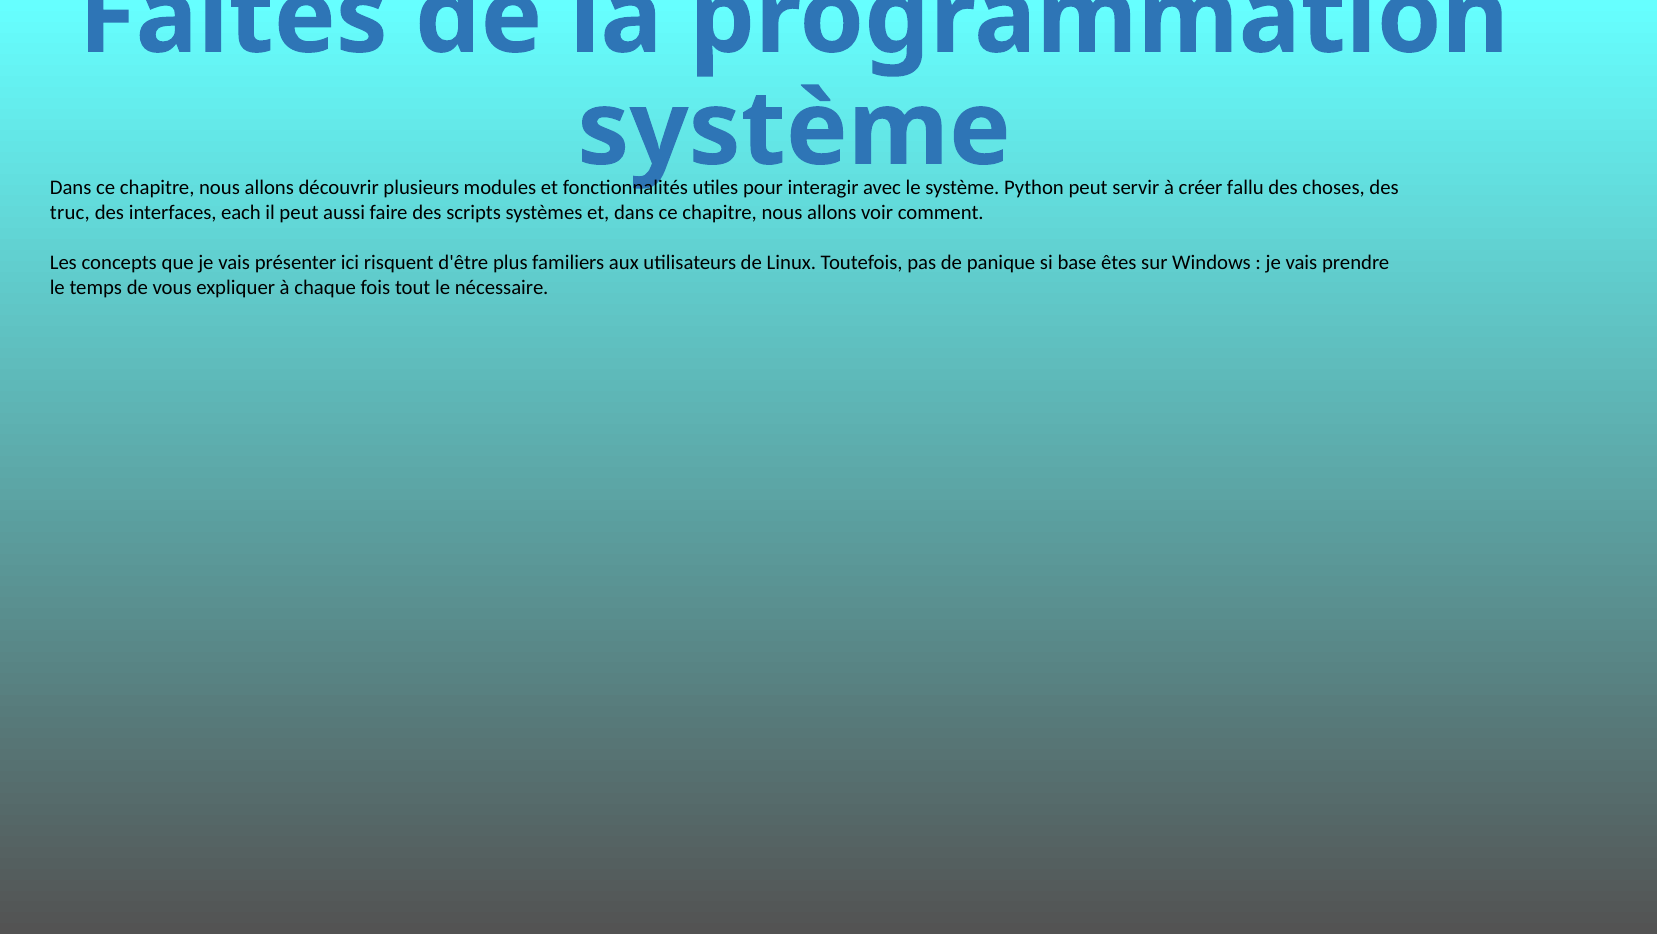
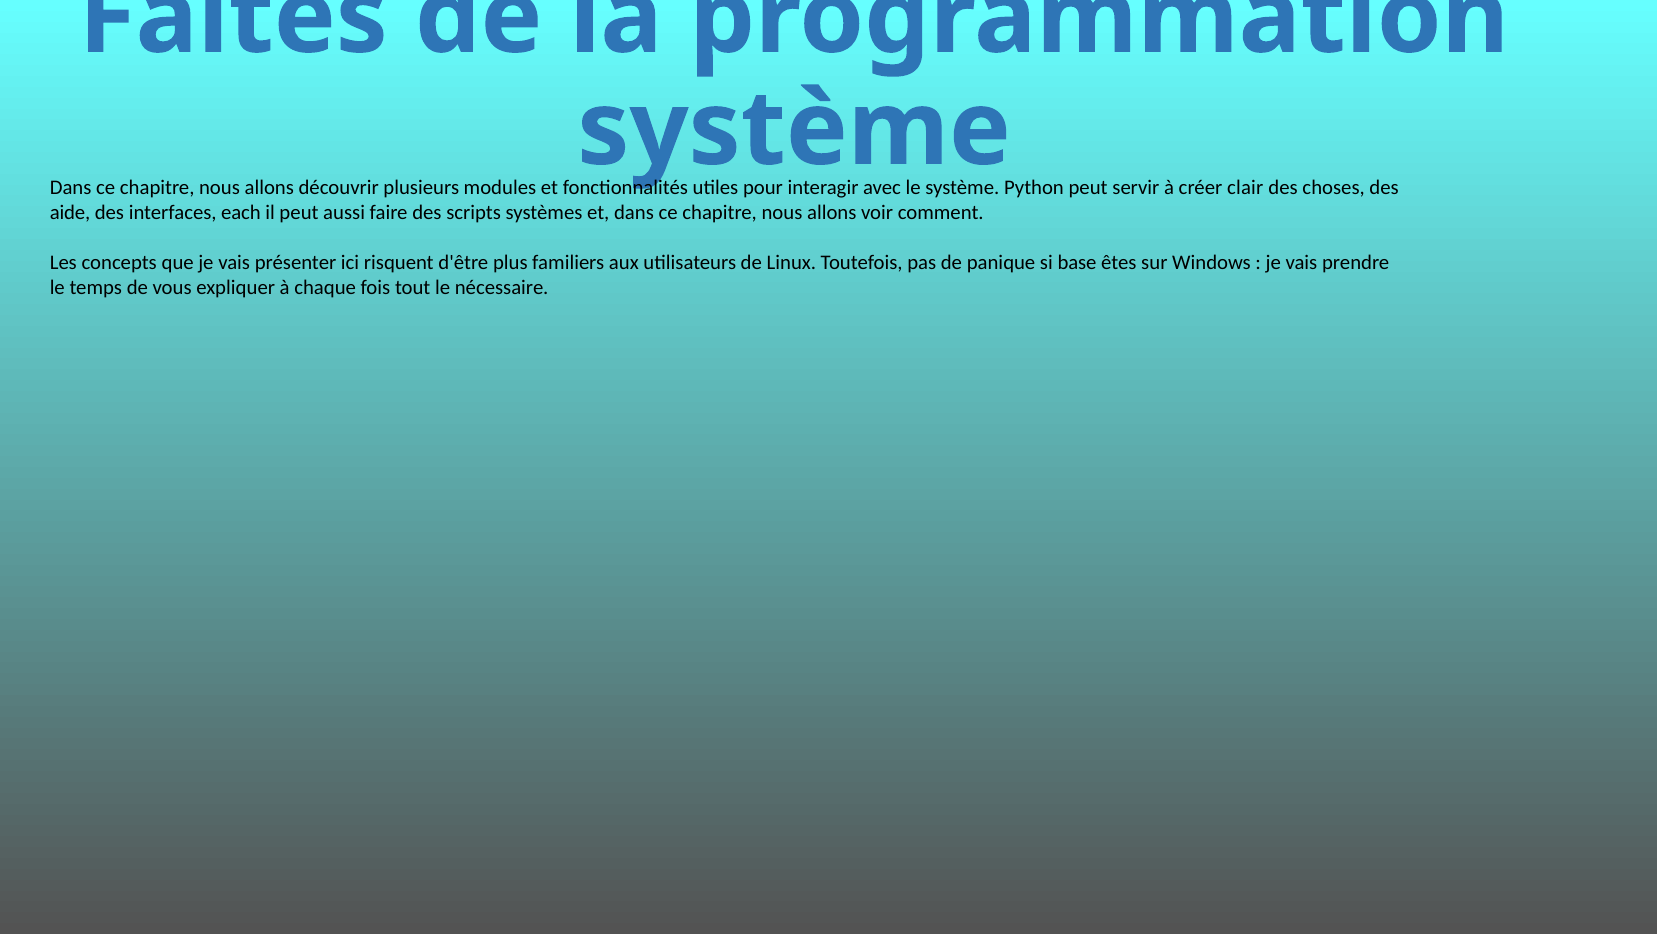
fallu: fallu -> clair
truc: truc -> aide
